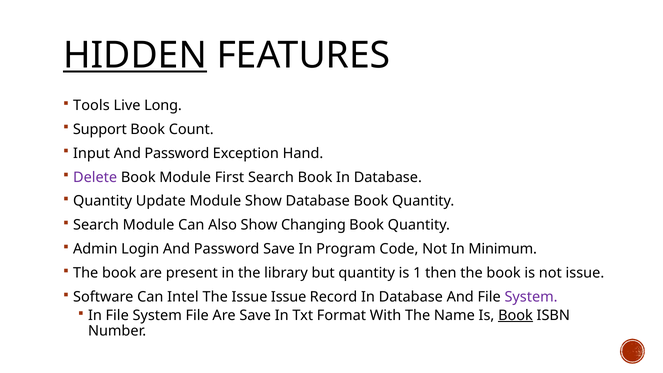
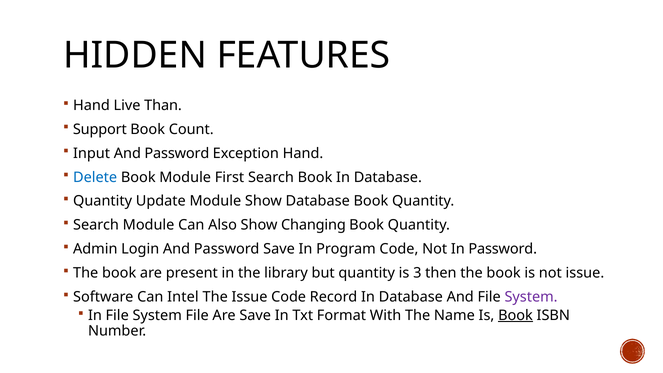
HIDDEN underline: present -> none
Tools at (91, 105): Tools -> Hand
Long: Long -> Than
Delete colour: purple -> blue
In Minimum: Minimum -> Password
1: 1 -> 3
Issue Issue: Issue -> Code
